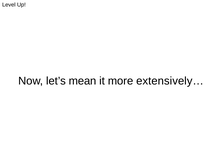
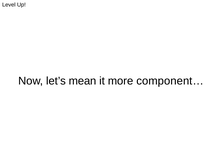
extensively…: extensively… -> component…
